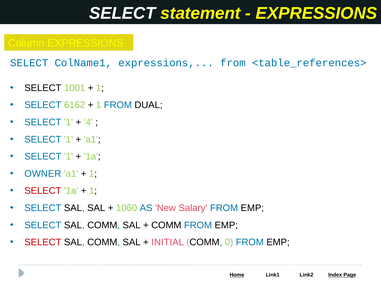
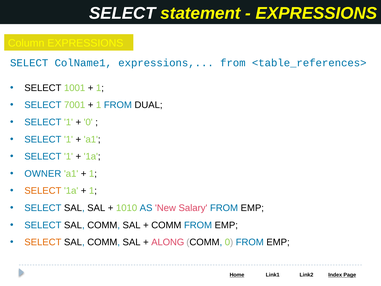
6162: 6162 -> 7001
4 at (88, 122): 4 -> 0
SELECT at (43, 191) colour: red -> orange
1060: 1060 -> 1010
SELECT at (43, 242) colour: red -> orange
INITIAL: INITIAL -> ALONG
